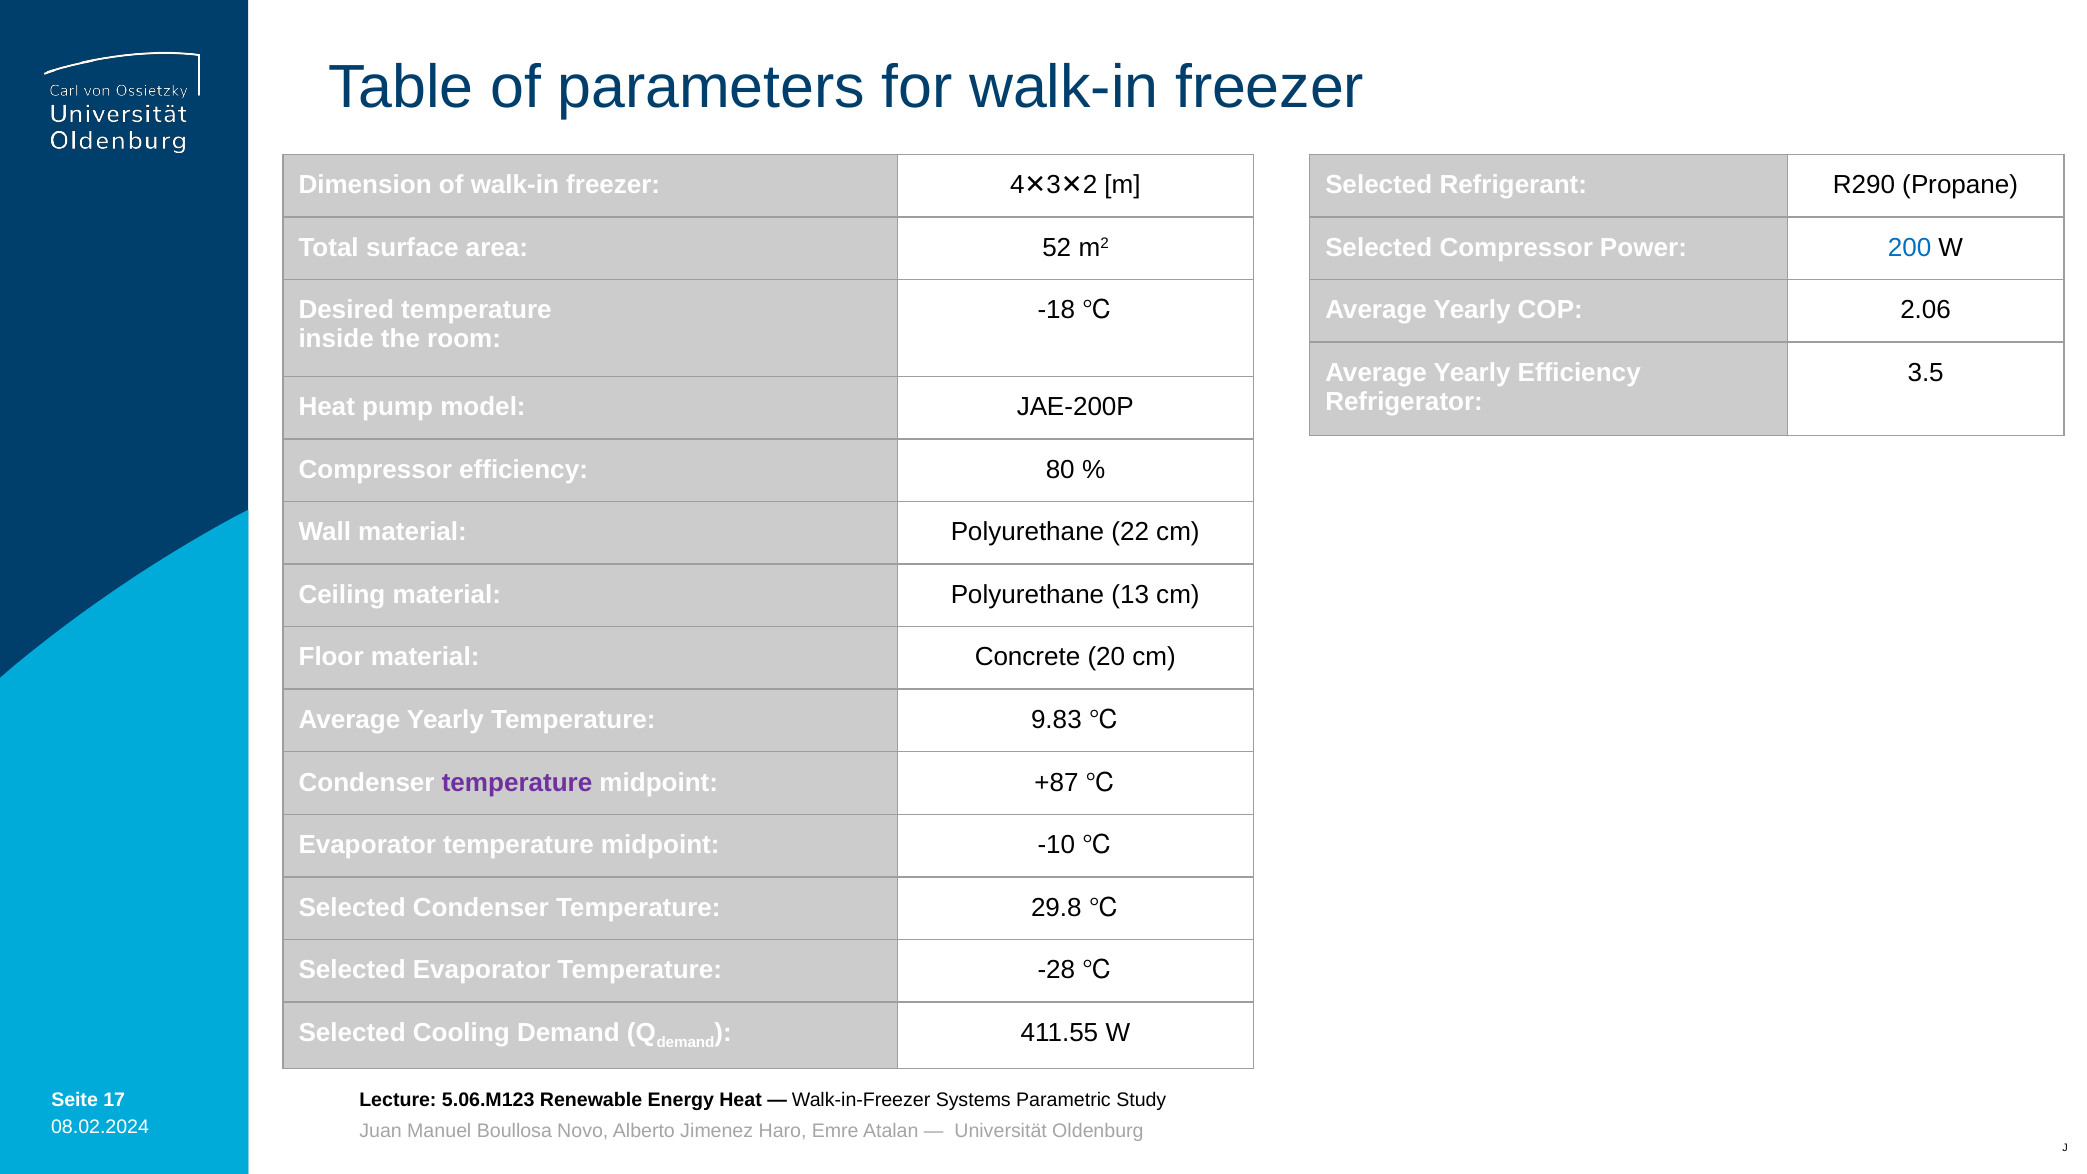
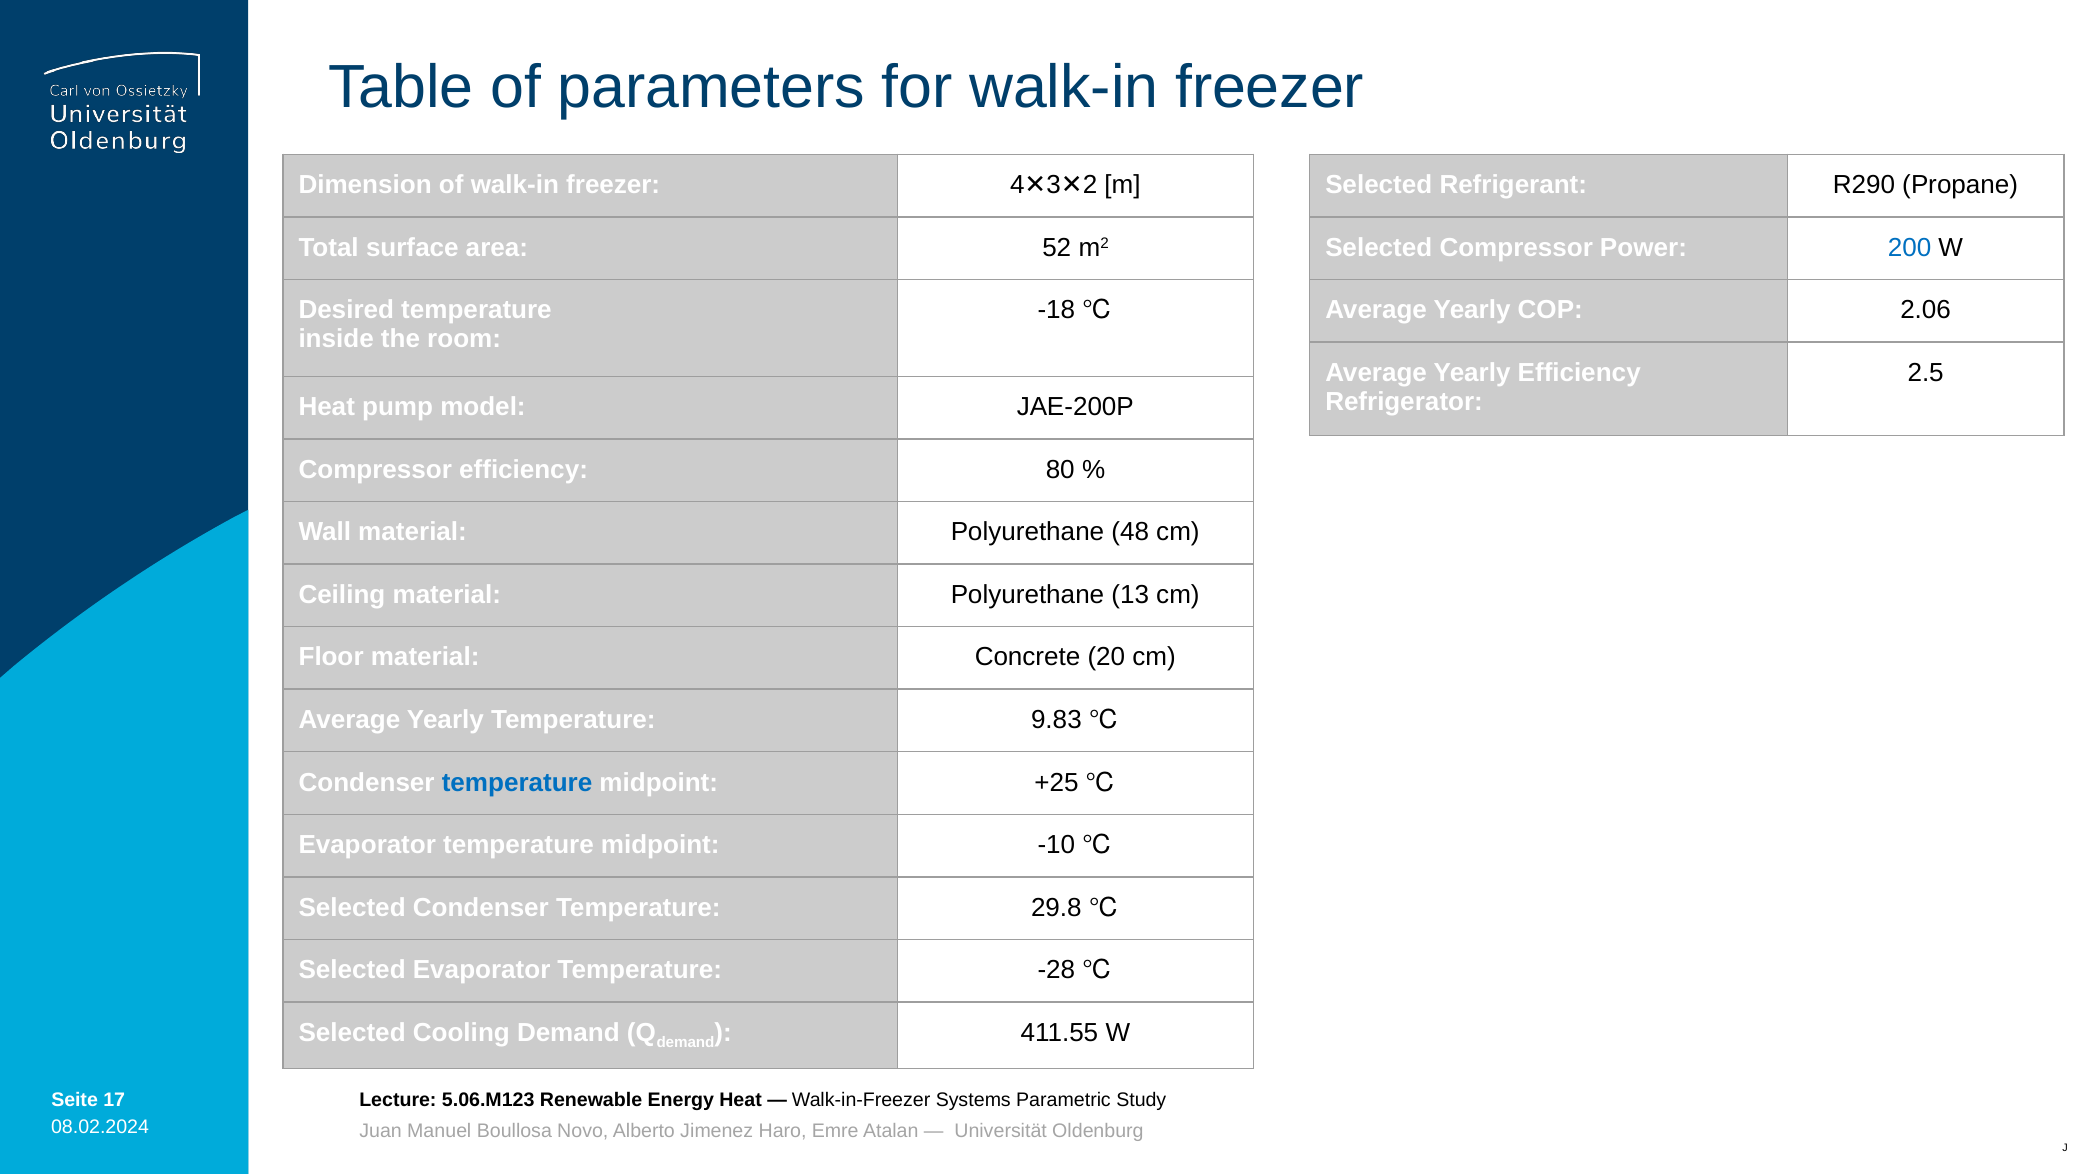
3.5: 3.5 -> 2.5
22: 22 -> 48
temperature at (517, 782) colour: purple -> blue
+87: +87 -> +25
